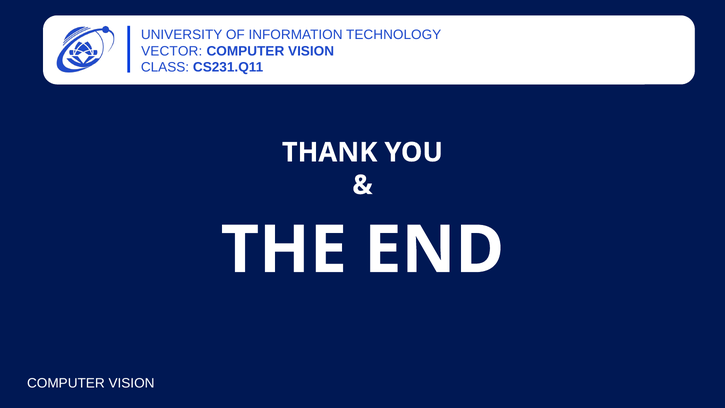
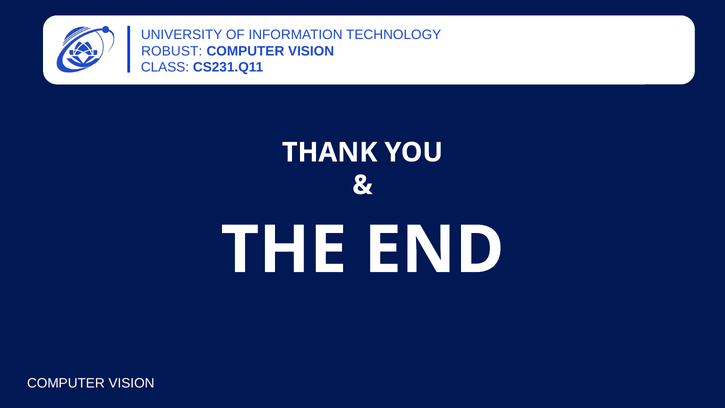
VECTOR: VECTOR -> ROBUST
